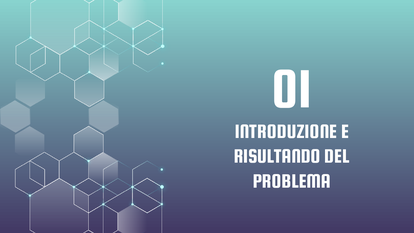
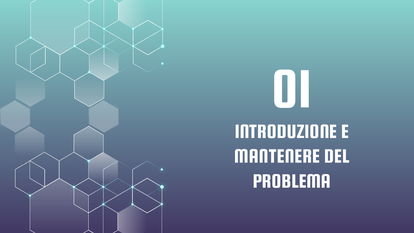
RISULTANDO: RISULTANDO -> MANTENERE
